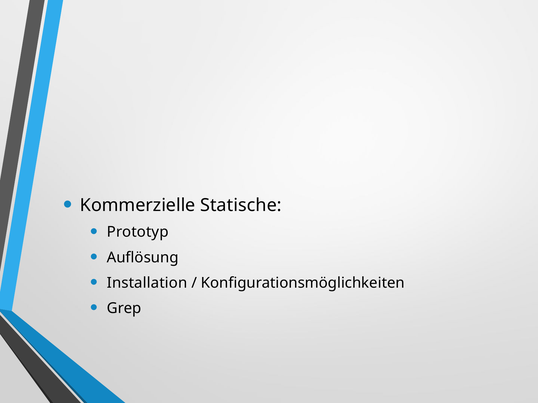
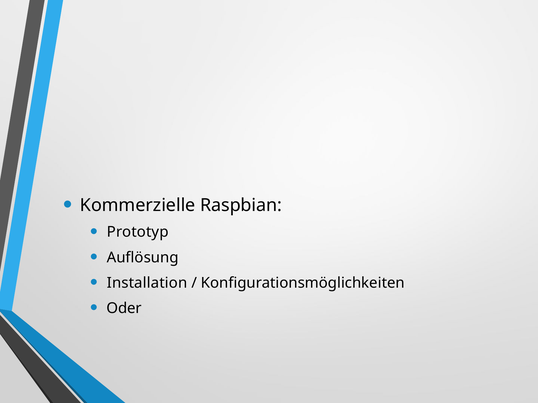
Statische: Statische -> Raspbian
Grep: Grep -> Oder
